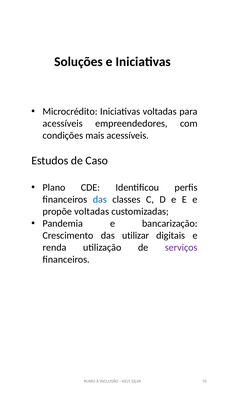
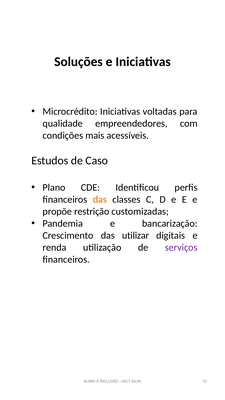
acessíveis at (63, 123): acessíveis -> qualidade
das at (100, 199) colour: blue -> orange
propõe voltadas: voltadas -> restrição
